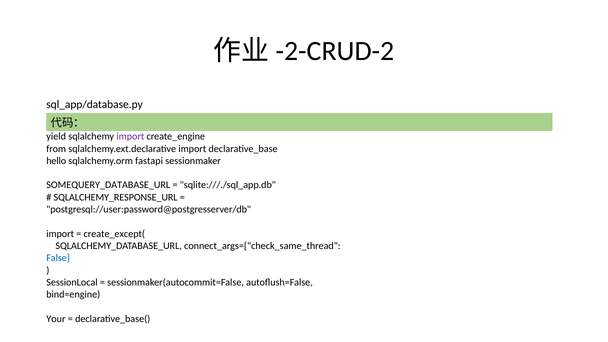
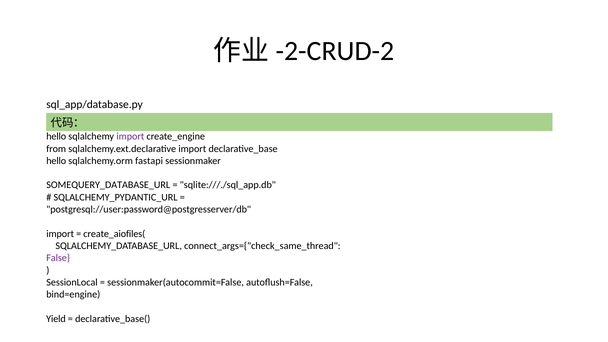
yield at (56, 137): yield -> hello
SQLALCHEMY_RESPONSE_URL: SQLALCHEMY_RESPONSE_URL -> SQLALCHEMY_PYDANTIC_URL
create_except(: create_except( -> create_aiofiles(
False colour: blue -> purple
Your: Your -> Yield
